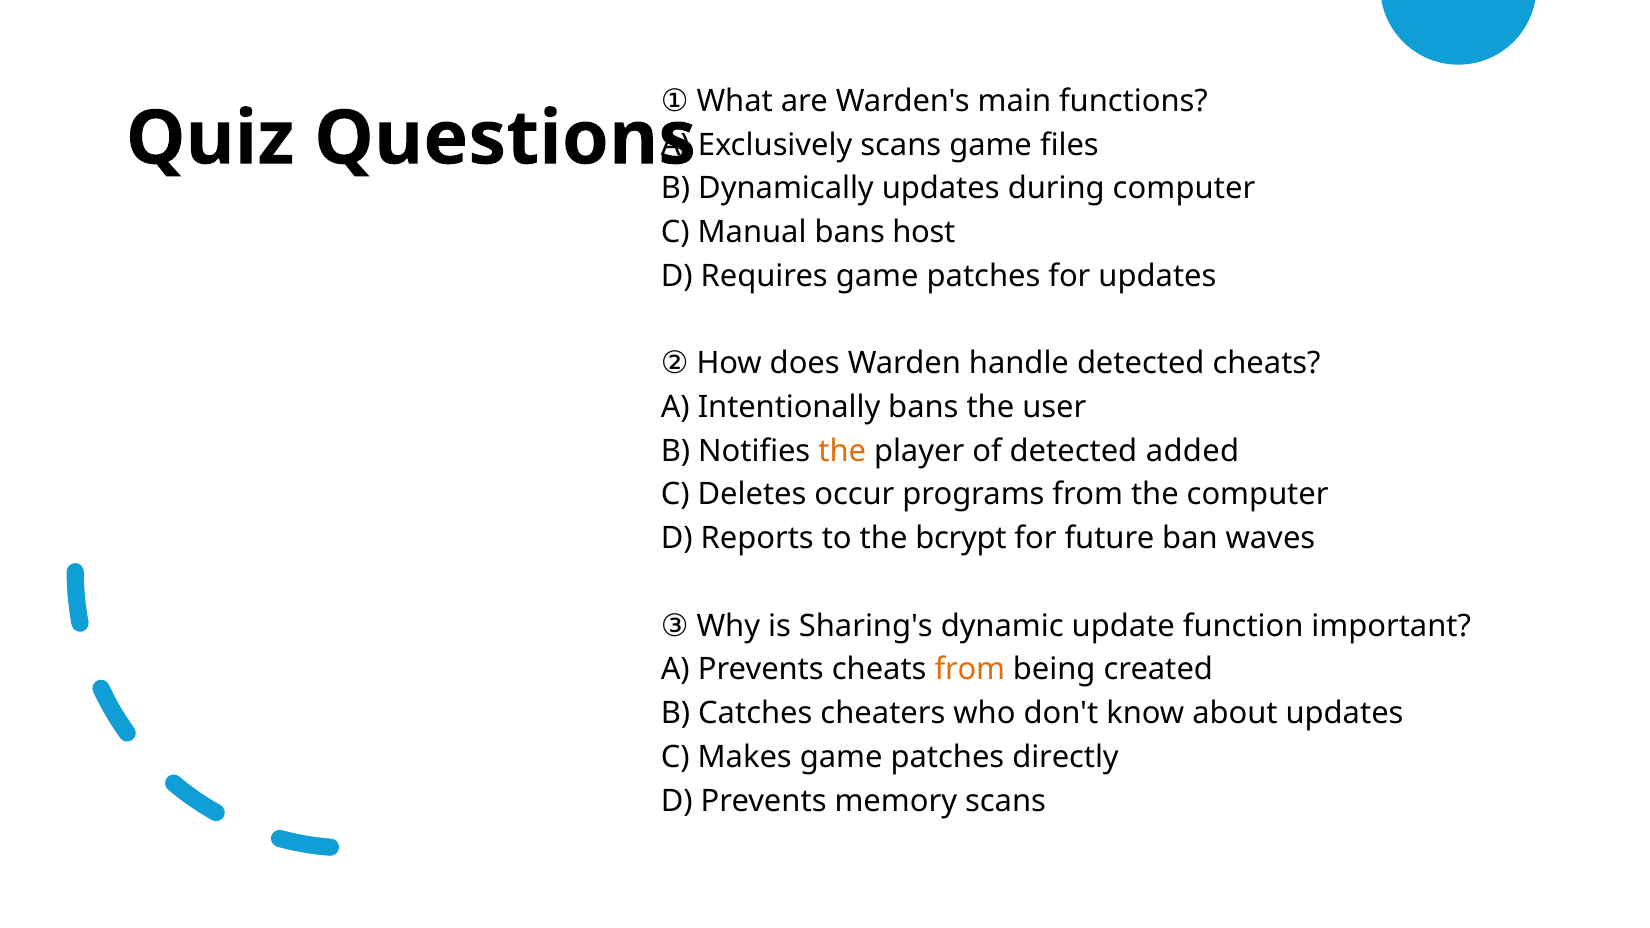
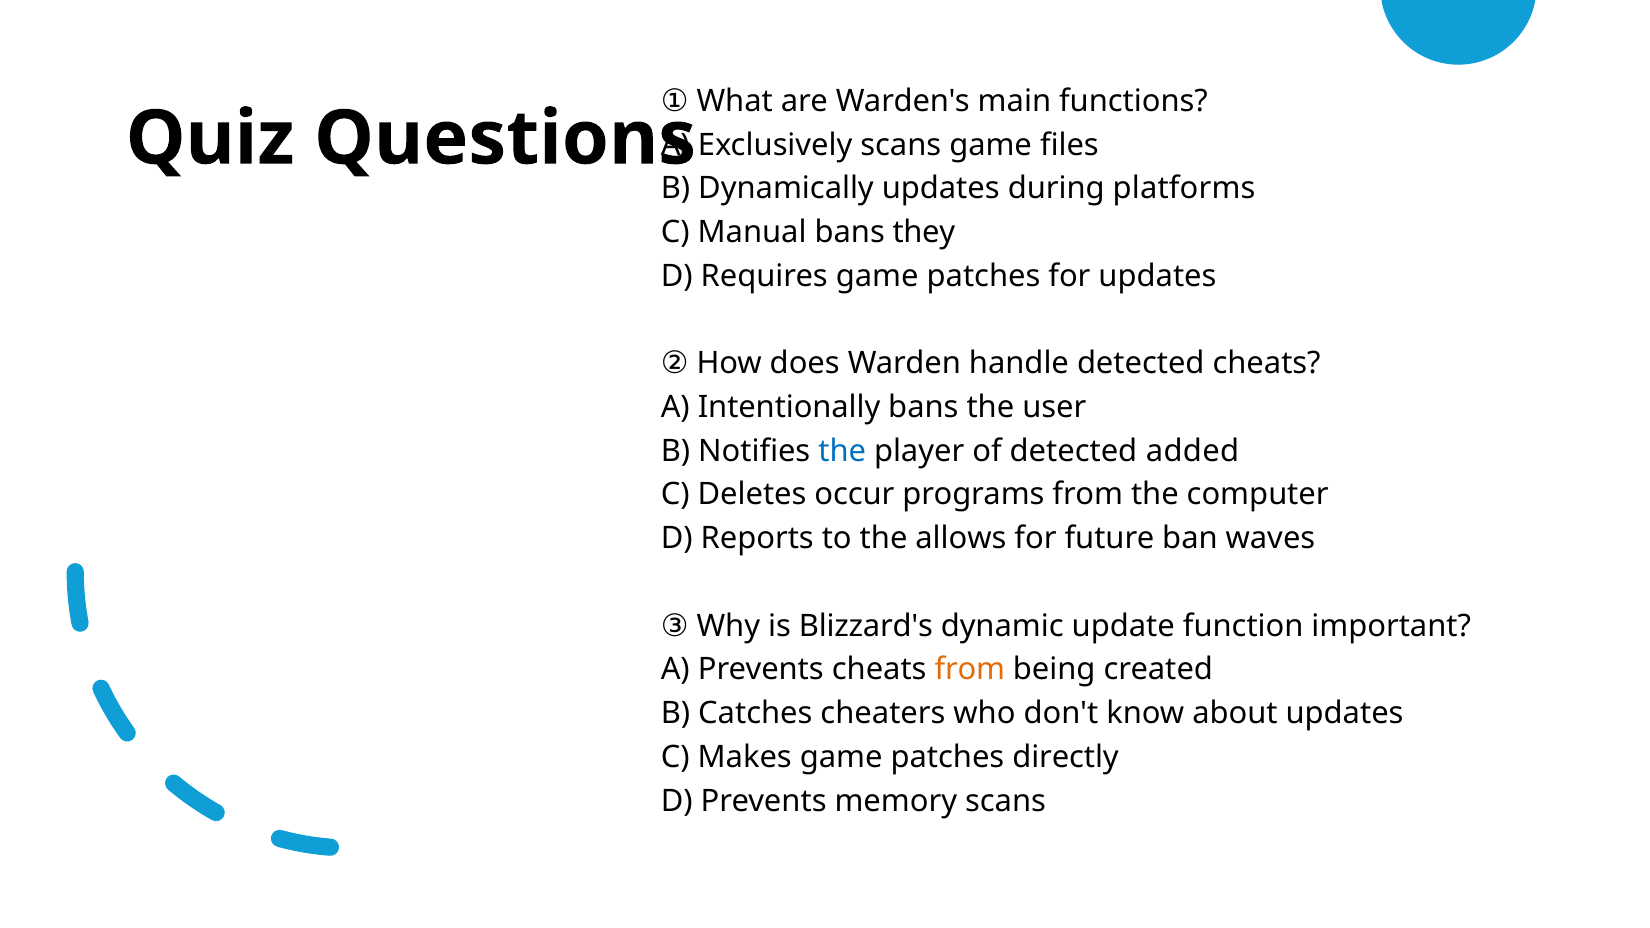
during computer: computer -> platforms
host: host -> they
the at (842, 451) colour: orange -> blue
bcrypt: bcrypt -> allows
Sharing's: Sharing's -> Blizzard's
